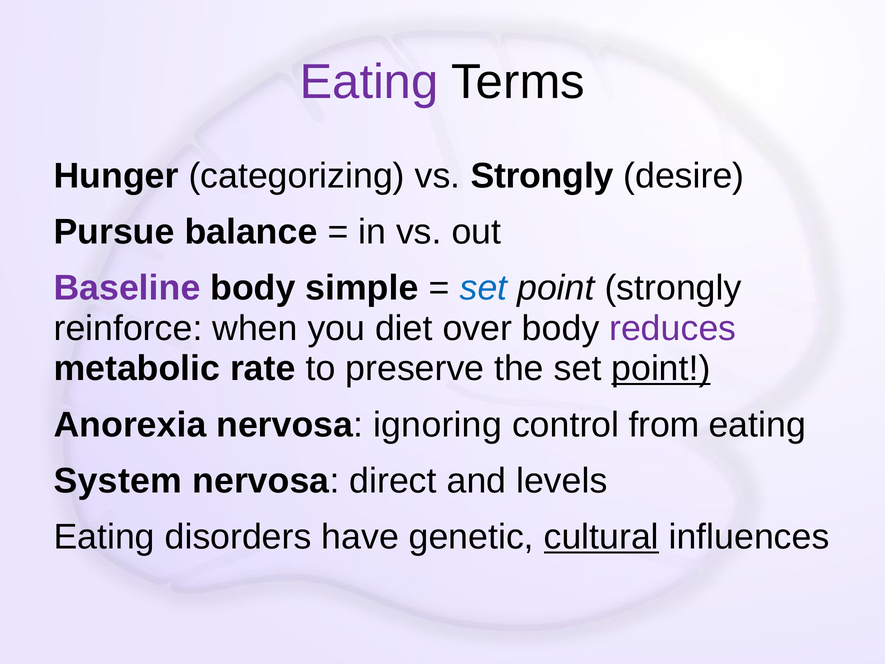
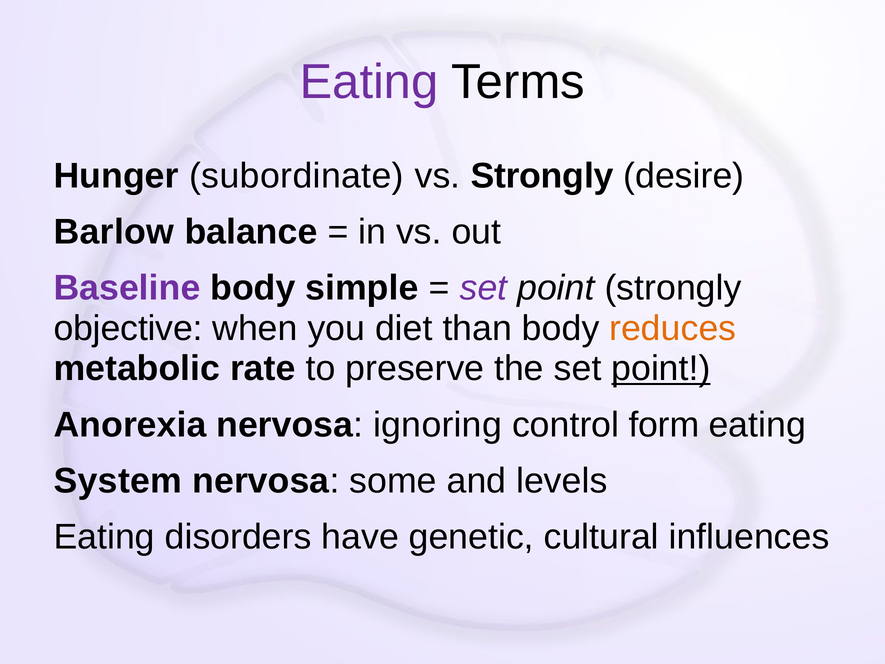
categorizing: categorizing -> subordinate
Pursue: Pursue -> Barlow
set at (483, 288) colour: blue -> purple
reinforce: reinforce -> objective
over: over -> than
reduces colour: purple -> orange
from: from -> form
direct: direct -> some
cultural underline: present -> none
